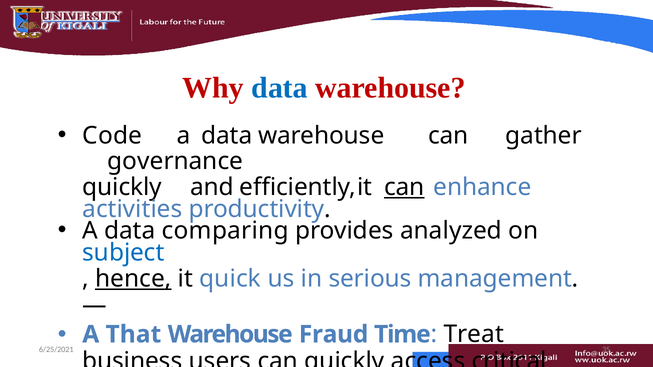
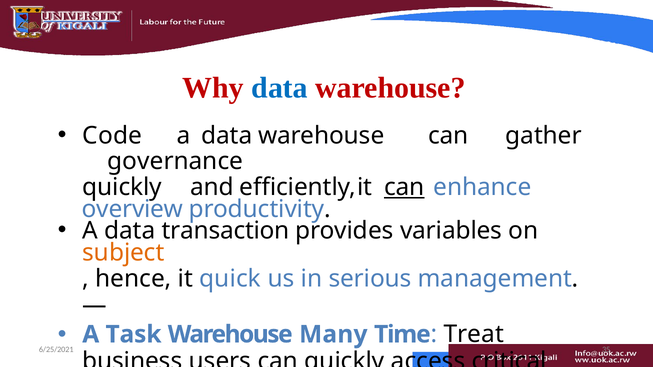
activities: activities -> overview
comparing: comparing -> transaction
analyzed: analyzed -> variables
subject colour: blue -> orange
hence underline: present -> none
That: That -> Task
Fraud: Fraud -> Many
